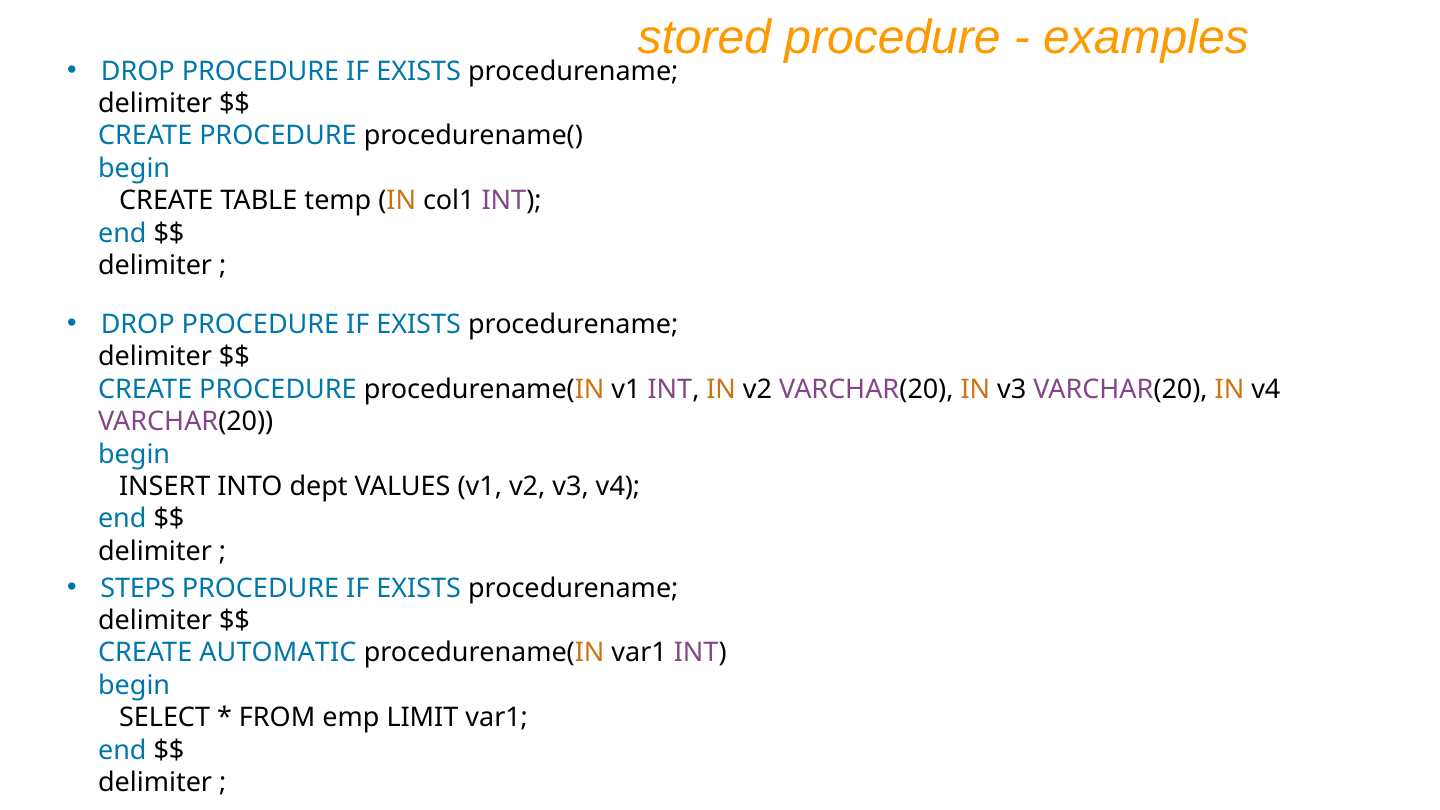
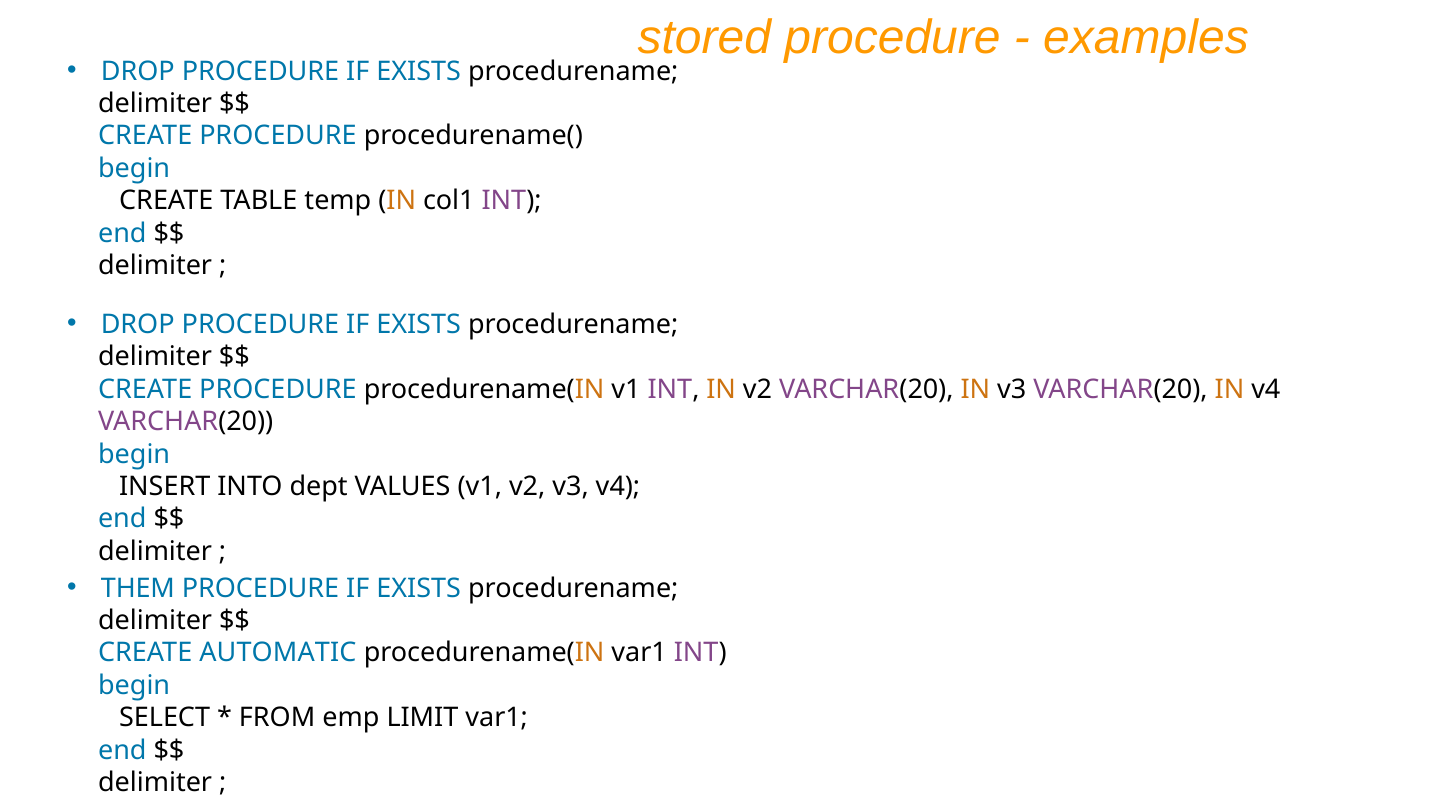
STEPS: STEPS -> THEM
